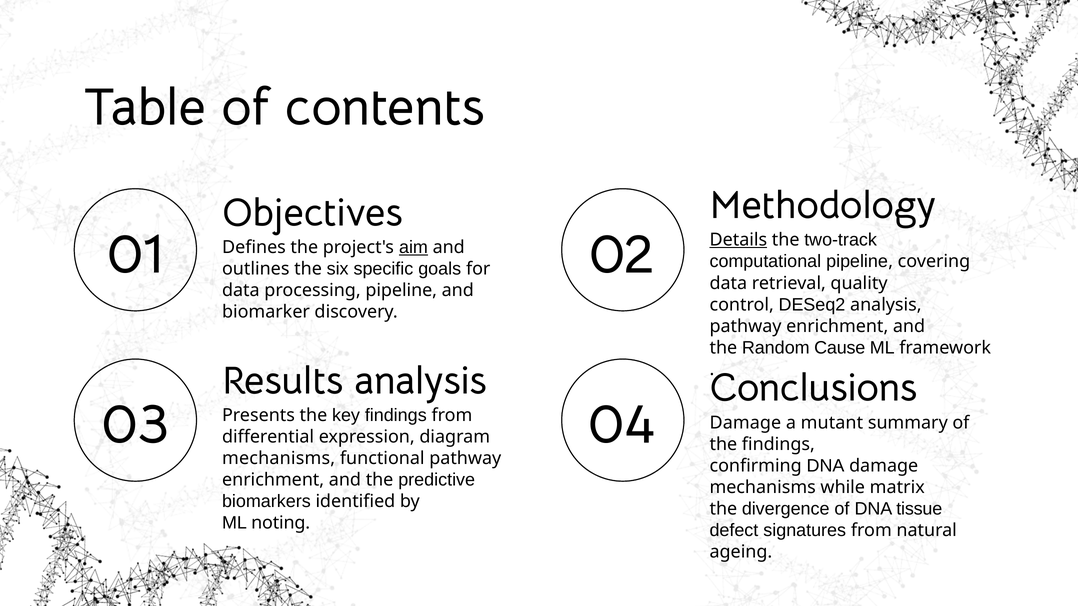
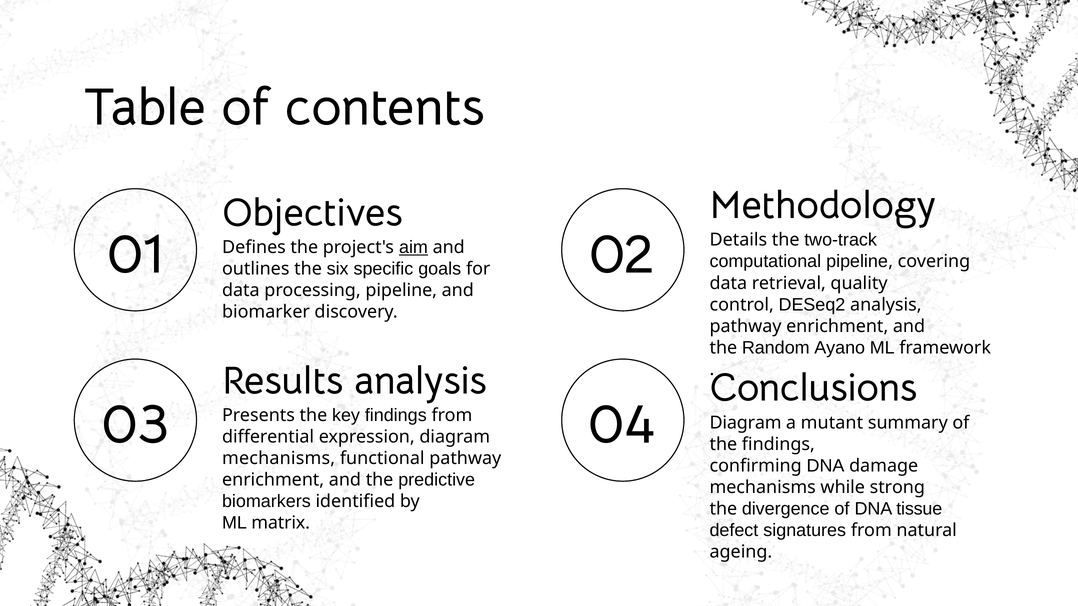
Details underline: present -> none
Cause: Cause -> Ayano
Damage at (745, 423): Damage -> Diagram
matrix: matrix -> strong
noting: noting -> matrix
